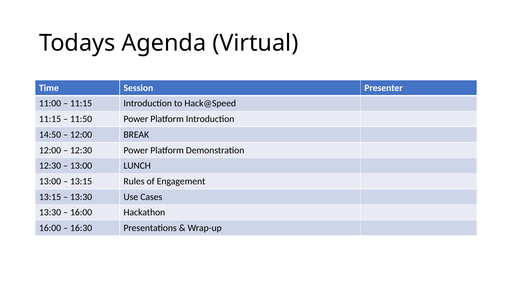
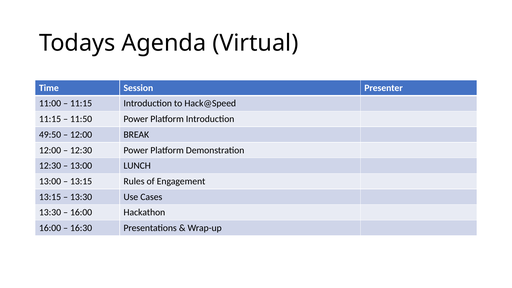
14:50: 14:50 -> 49:50
